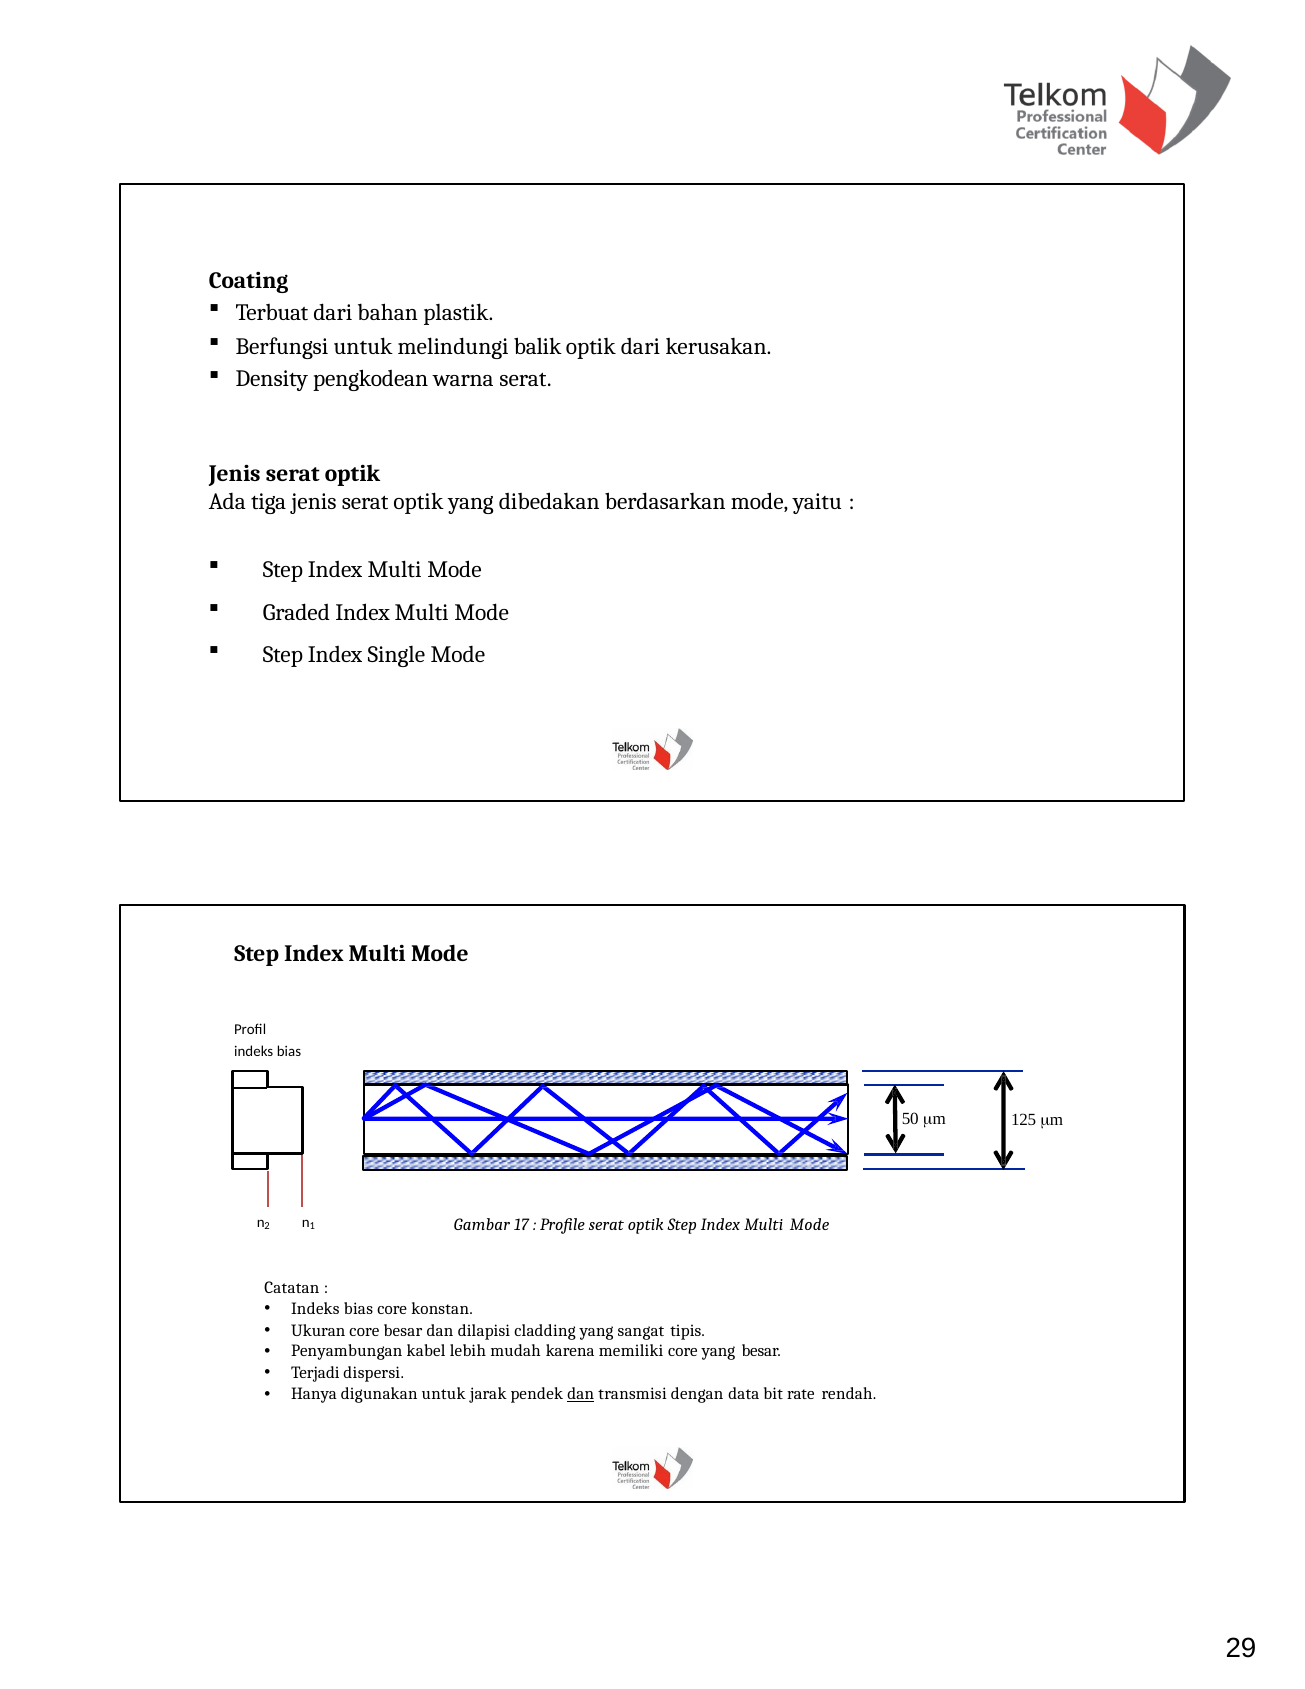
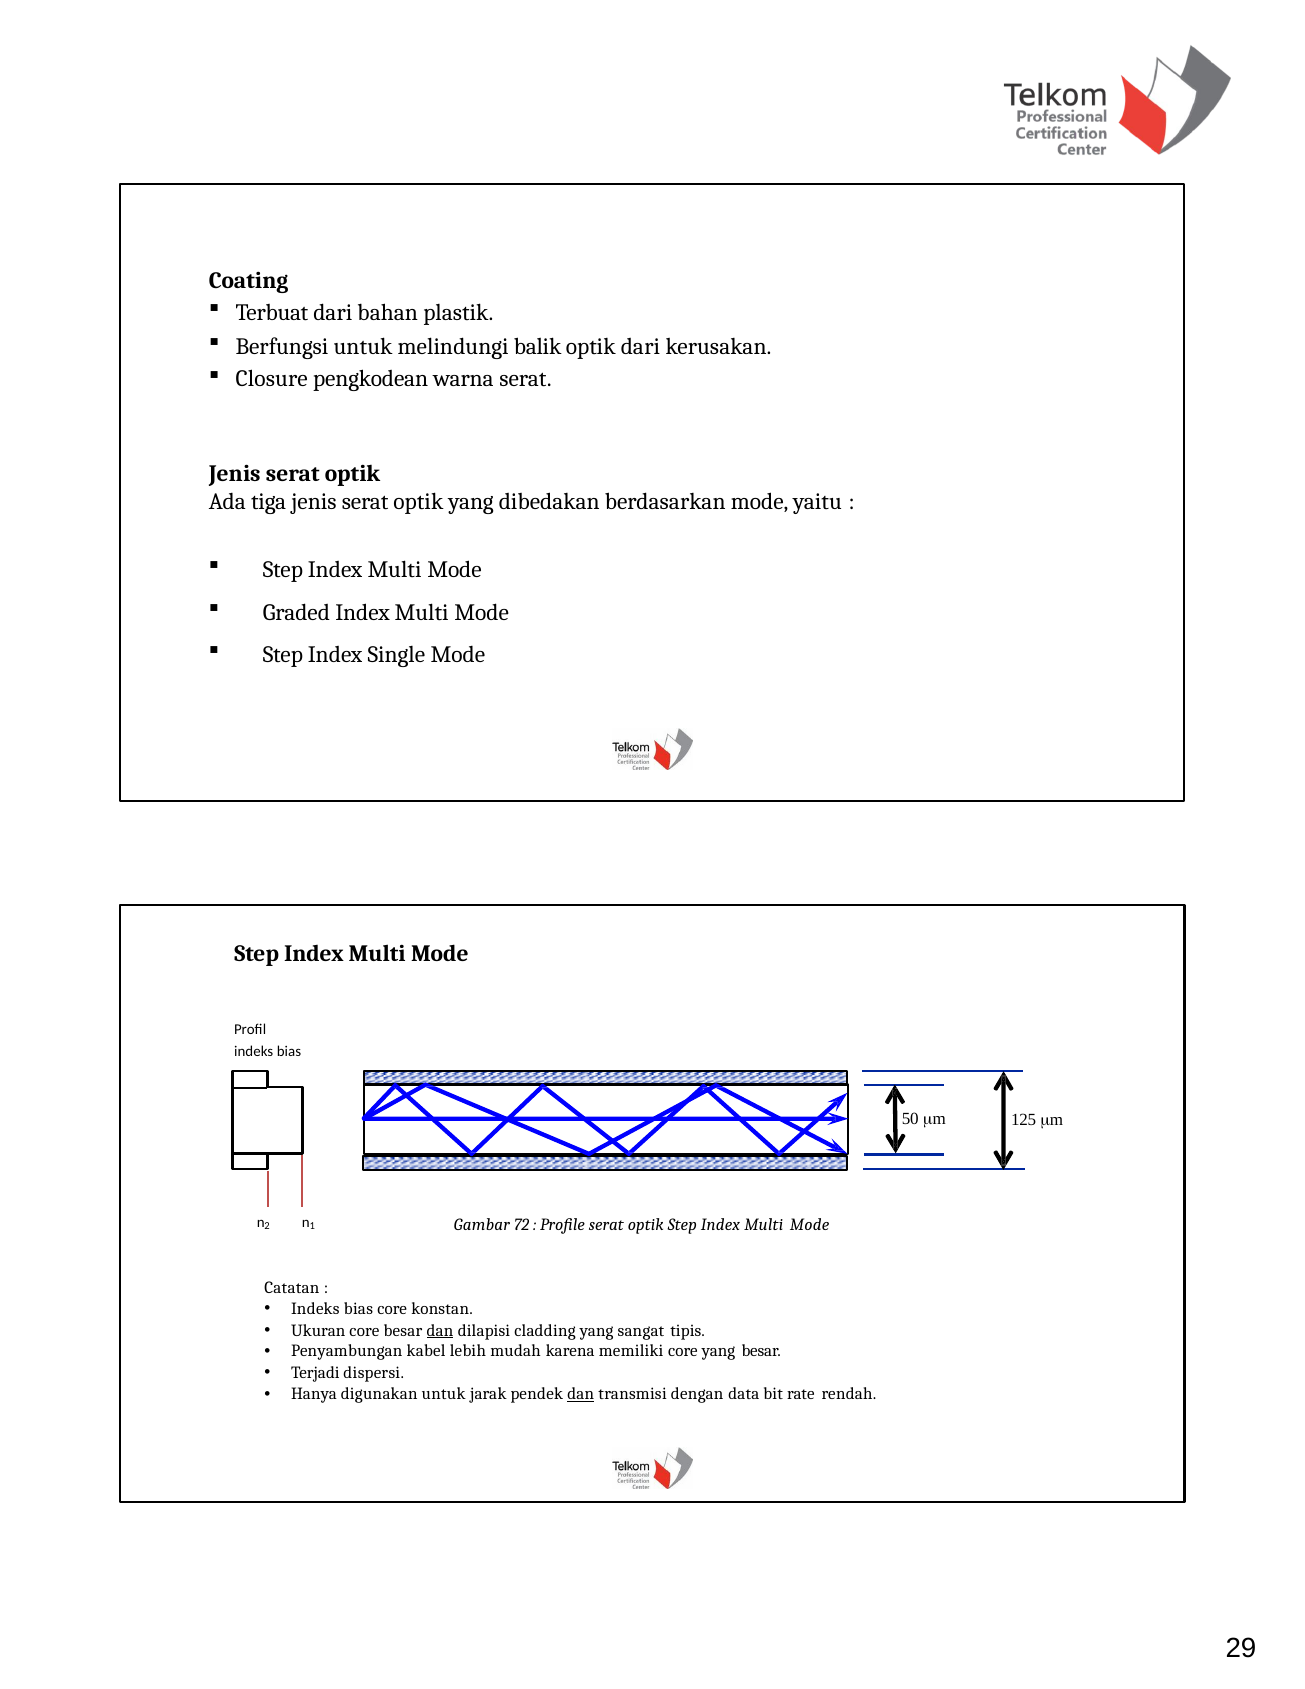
Density: Density -> Closure
17: 17 -> 72
dan at (440, 1330) underline: none -> present
